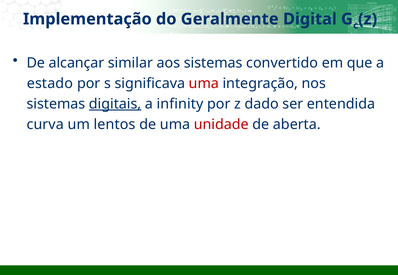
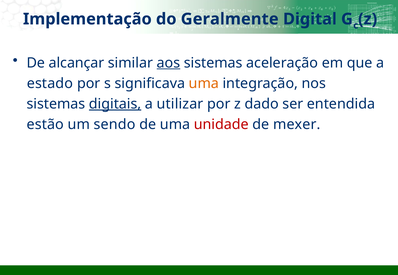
aos underline: none -> present
convertido: convertido -> aceleração
uma at (204, 84) colour: red -> orange
infinity: infinity -> utilizar
curva: curva -> estão
lentos: lentos -> sendo
aberta: aberta -> mexer
